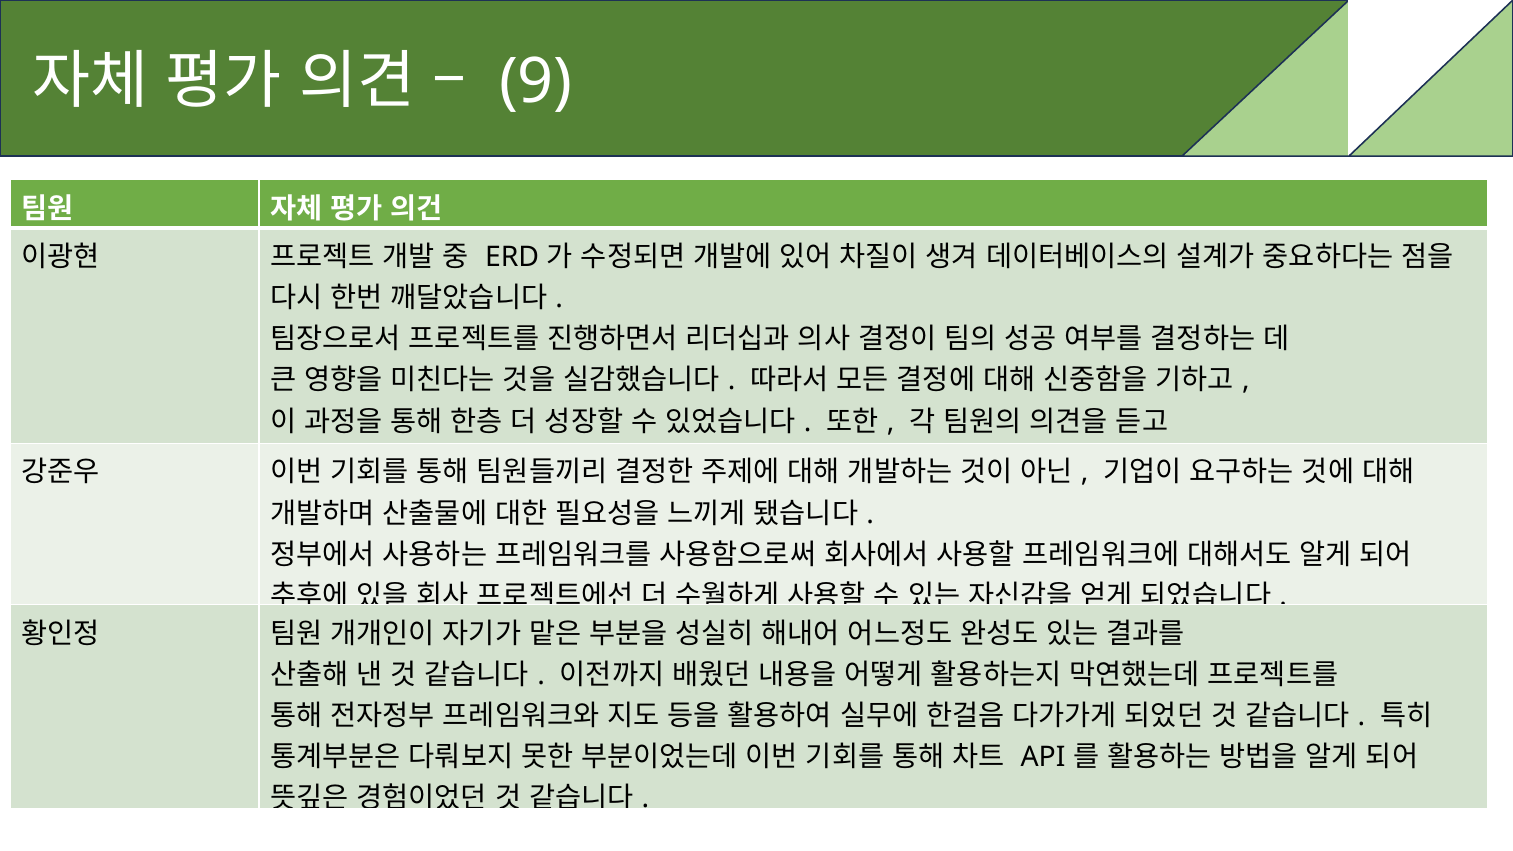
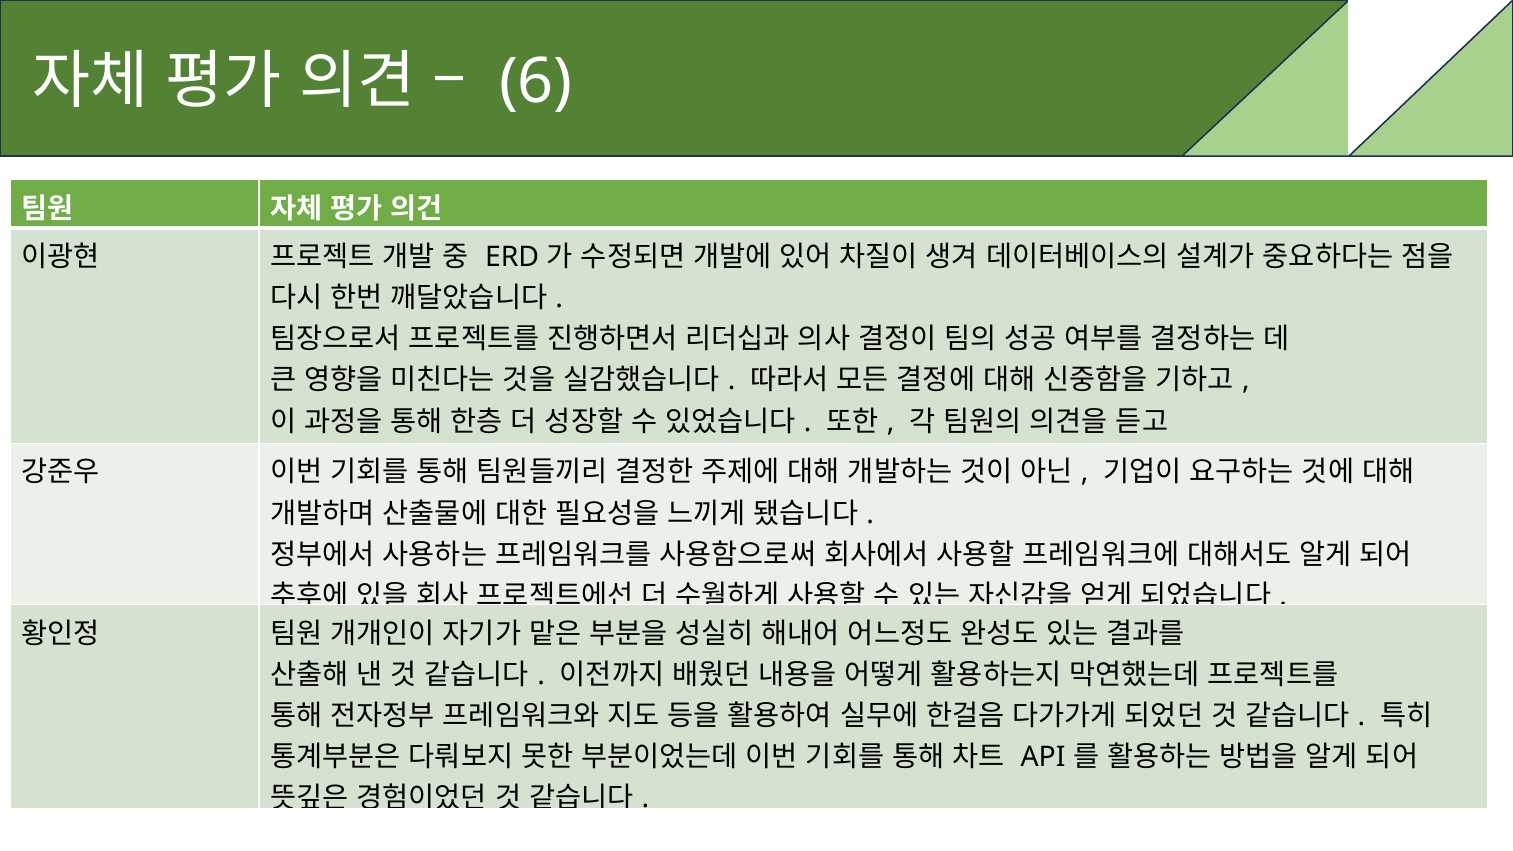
9: 9 -> 6
